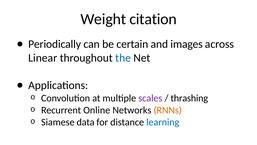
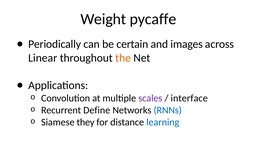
citation: citation -> pycaffe
the colour: blue -> orange
thrashing: thrashing -> interface
Online: Online -> Define
RNNs colour: orange -> blue
data: data -> they
